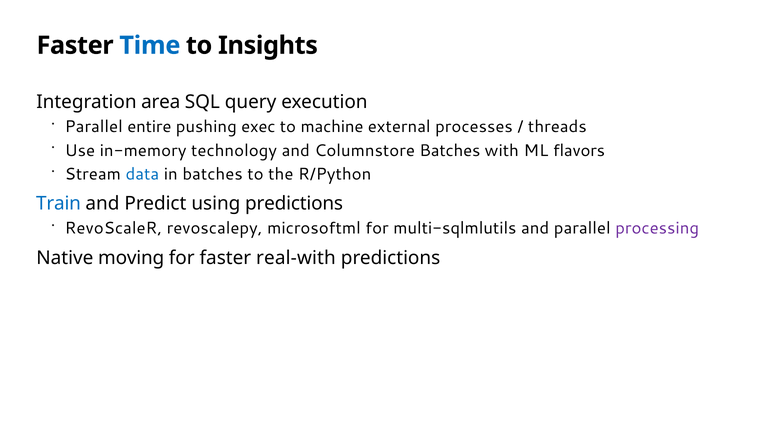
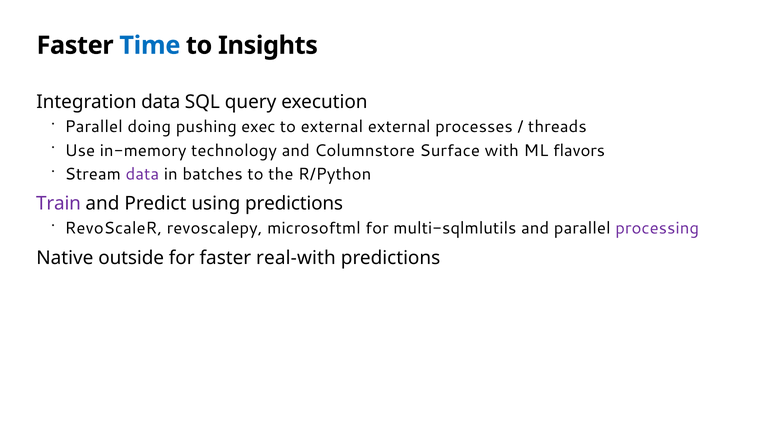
Integration area: area -> data
entire: entire -> doing
to machine: machine -> external
Columnstore Batches: Batches -> Surface
data at (142, 174) colour: blue -> purple
Train colour: blue -> purple
moving: moving -> outside
